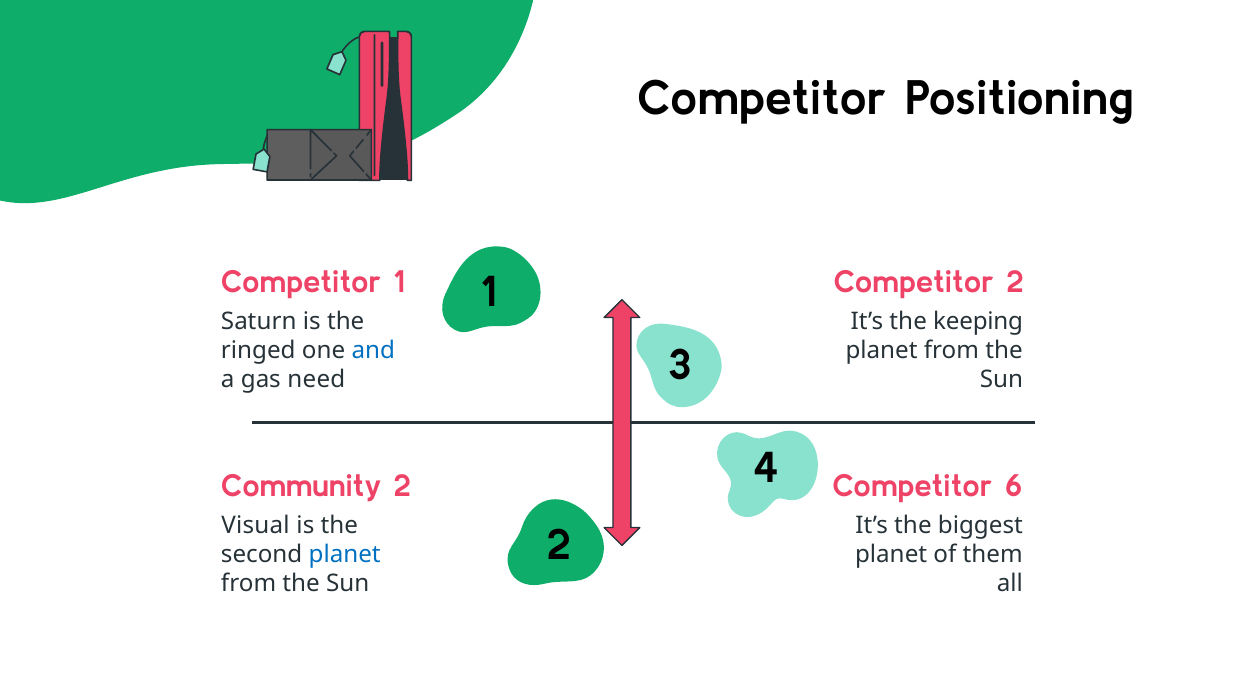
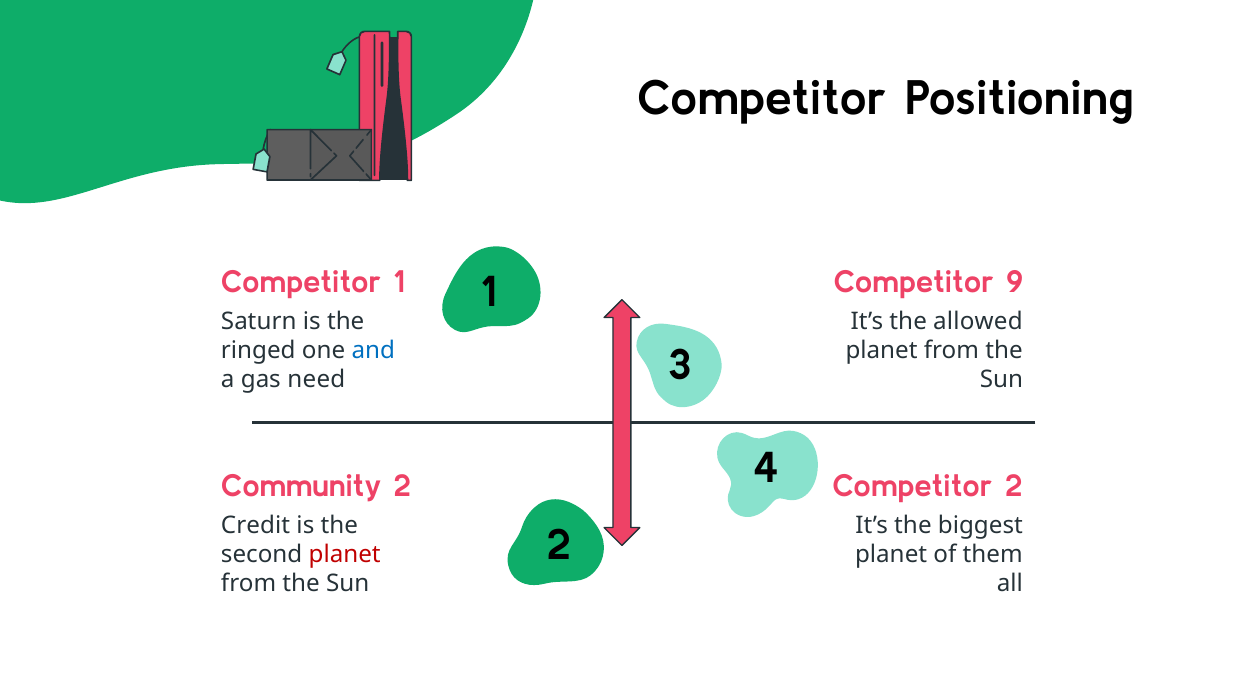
Competitor 2: 2 -> 9
keeping: keeping -> allowed
Competitor 6: 6 -> 2
Visual: Visual -> Credit
planet at (345, 555) colour: blue -> red
